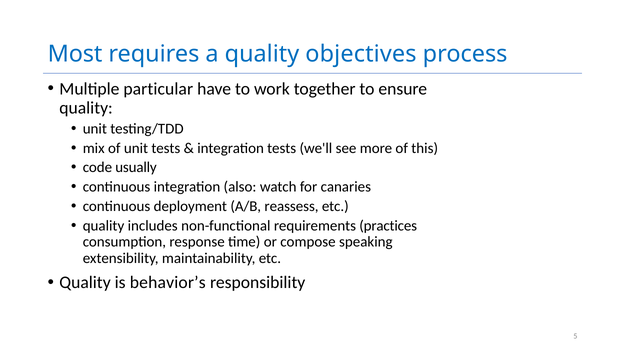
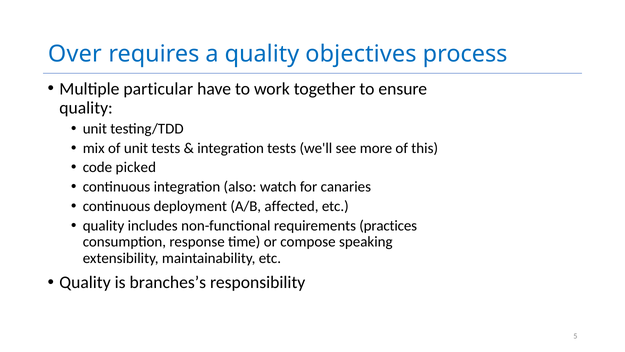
Most: Most -> Over
usually: usually -> picked
reassess: reassess -> affected
behavior’s: behavior’s -> branches’s
